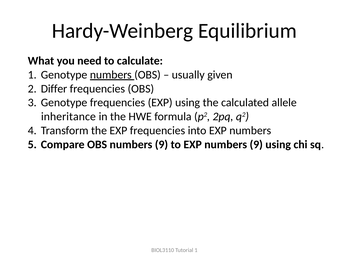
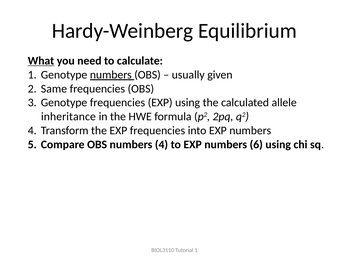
What underline: none -> present
Differ: Differ -> Same
OBS numbers 9: 9 -> 4
EXP numbers 9: 9 -> 6
